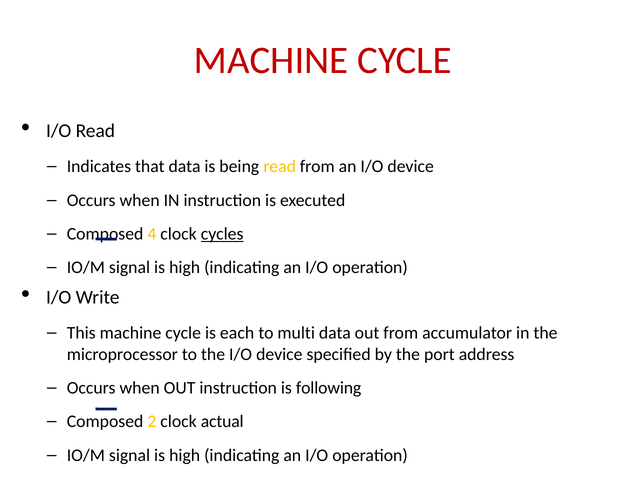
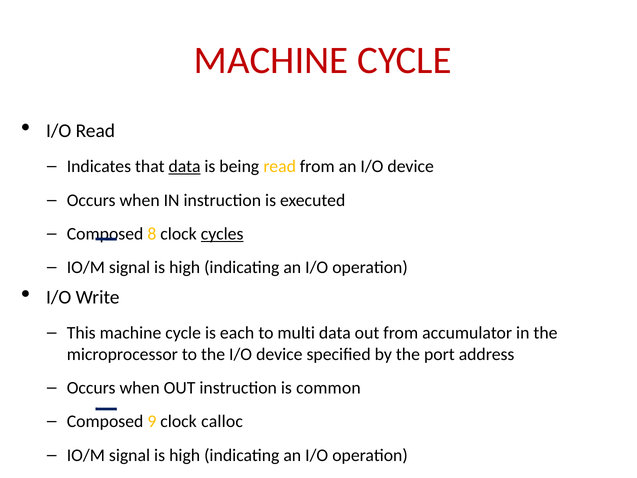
data at (185, 166) underline: none -> present
4: 4 -> 8
following: following -> common
2: 2 -> 9
actual: actual -> calloc
